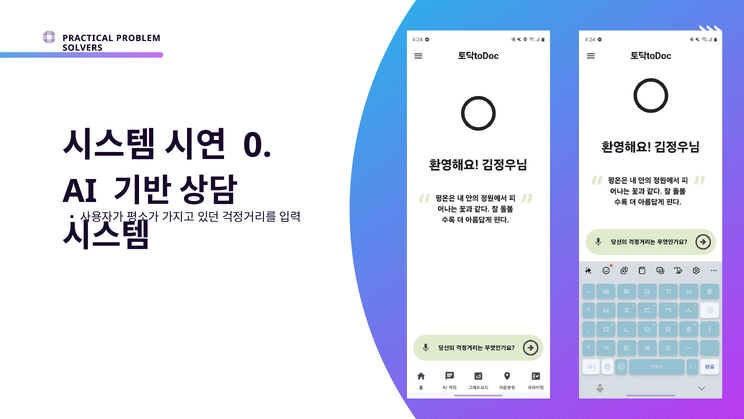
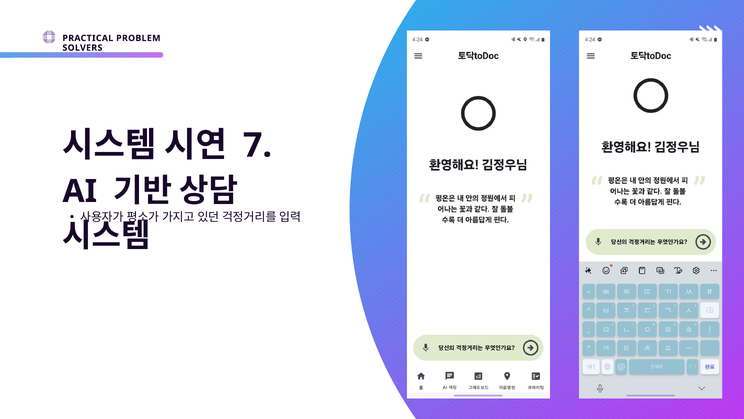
0: 0 -> 7
